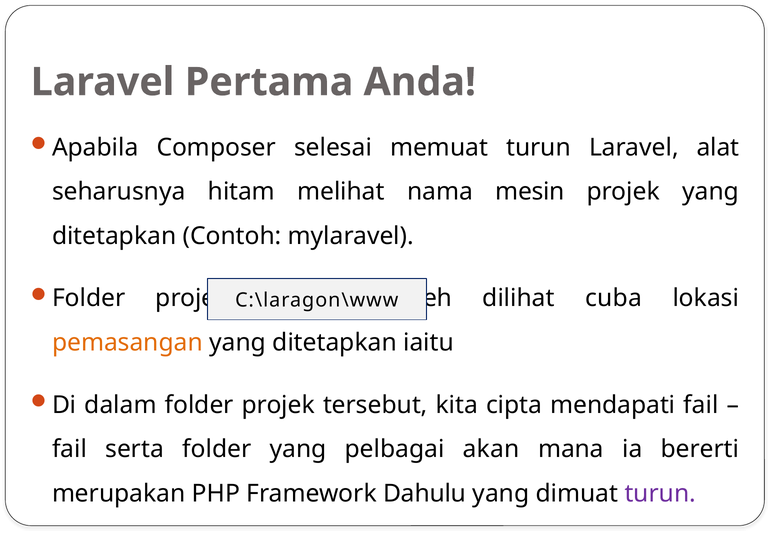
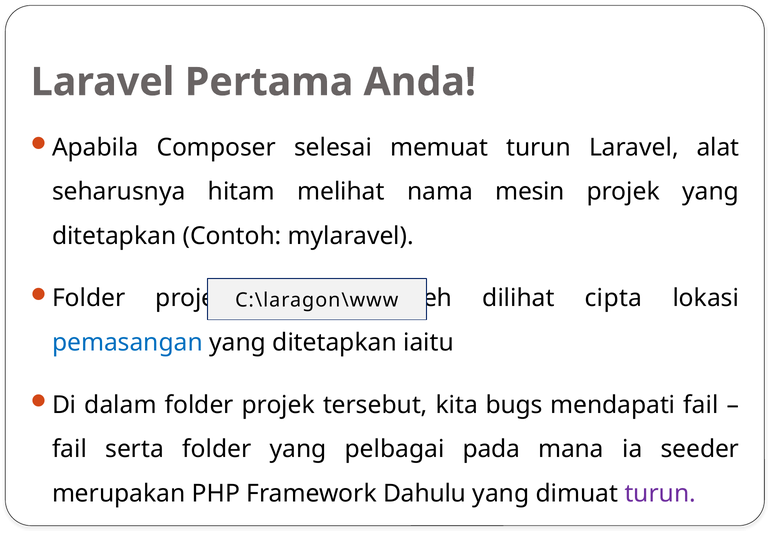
cuba: cuba -> cipta
pemasangan colour: orange -> blue
cipta: cipta -> bugs
akan: akan -> pada
bererti: bererti -> seeder
